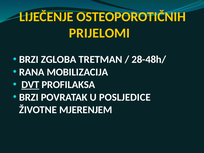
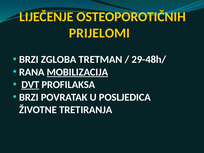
28-48h/: 28-48h/ -> 29-48h/
MOBILIZACIJA underline: none -> present
POSLJEDICE: POSLJEDICE -> POSLJEDICA
MJERENJEM: MJERENJEM -> TRETIRANJA
